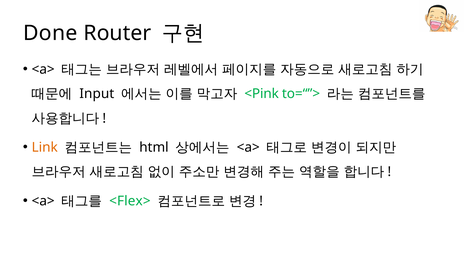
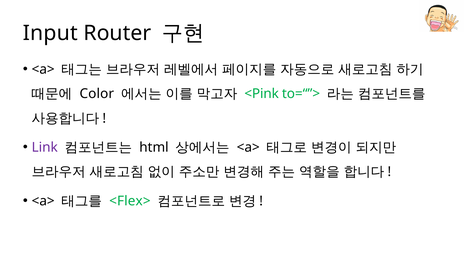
Done: Done -> Input
Input: Input -> Color
Link colour: orange -> purple
